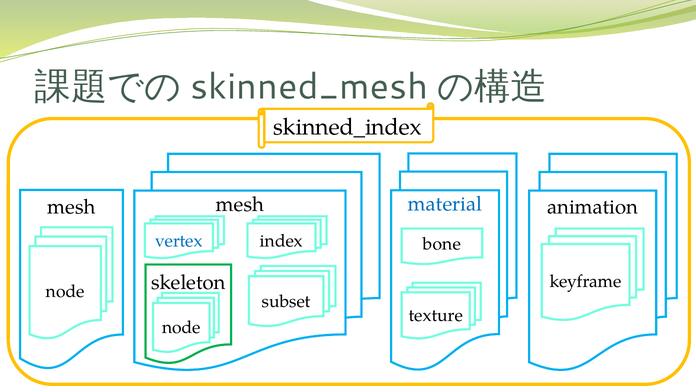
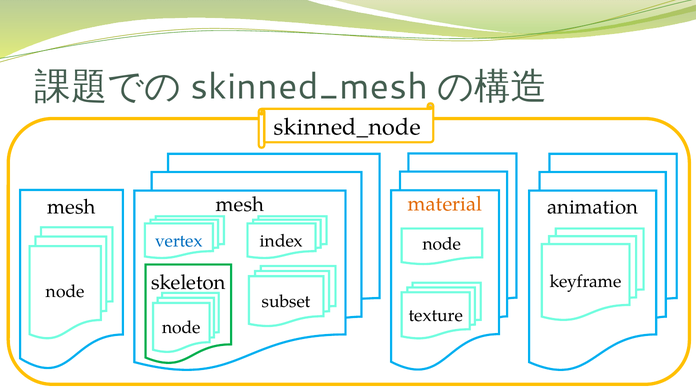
skinned_index: skinned_index -> skinned_node
material colour: blue -> orange
bone at (442, 244): bone -> node
